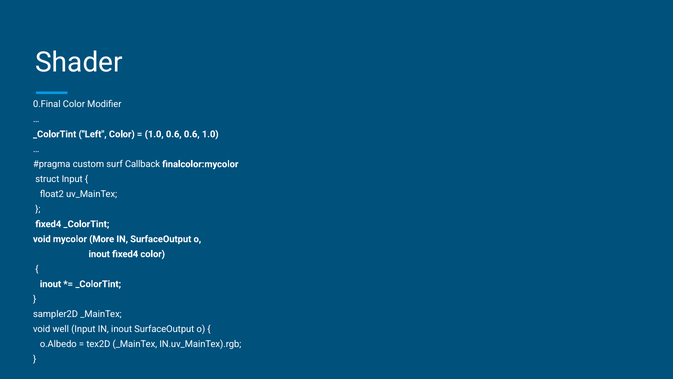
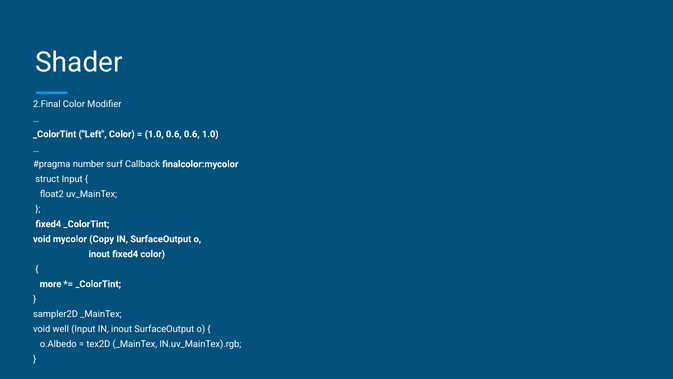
0.Final: 0.Final -> 2.Final
custom: custom -> number
More: More -> Copy
inout at (50, 284): inout -> more
